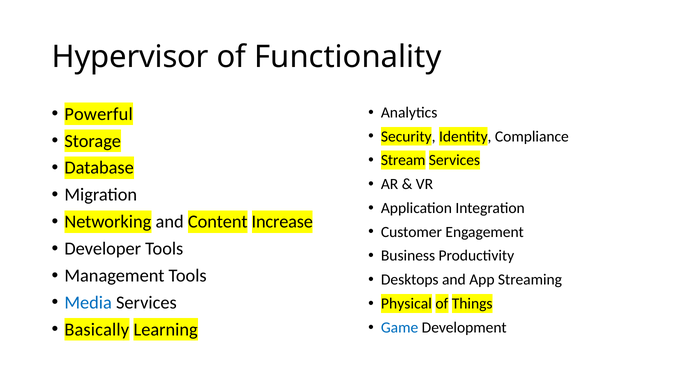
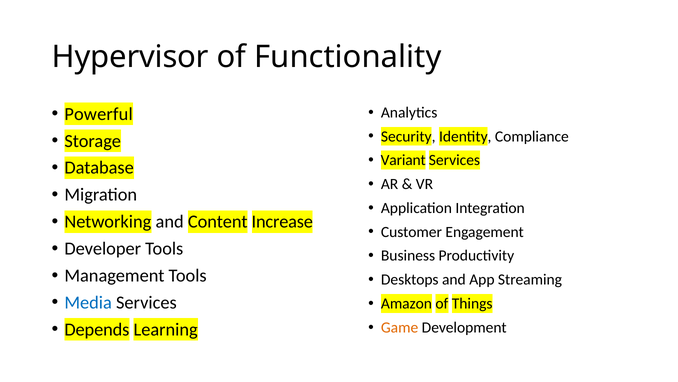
Stream: Stream -> Variant
Physical: Physical -> Amazon
Game colour: blue -> orange
Basically: Basically -> Depends
